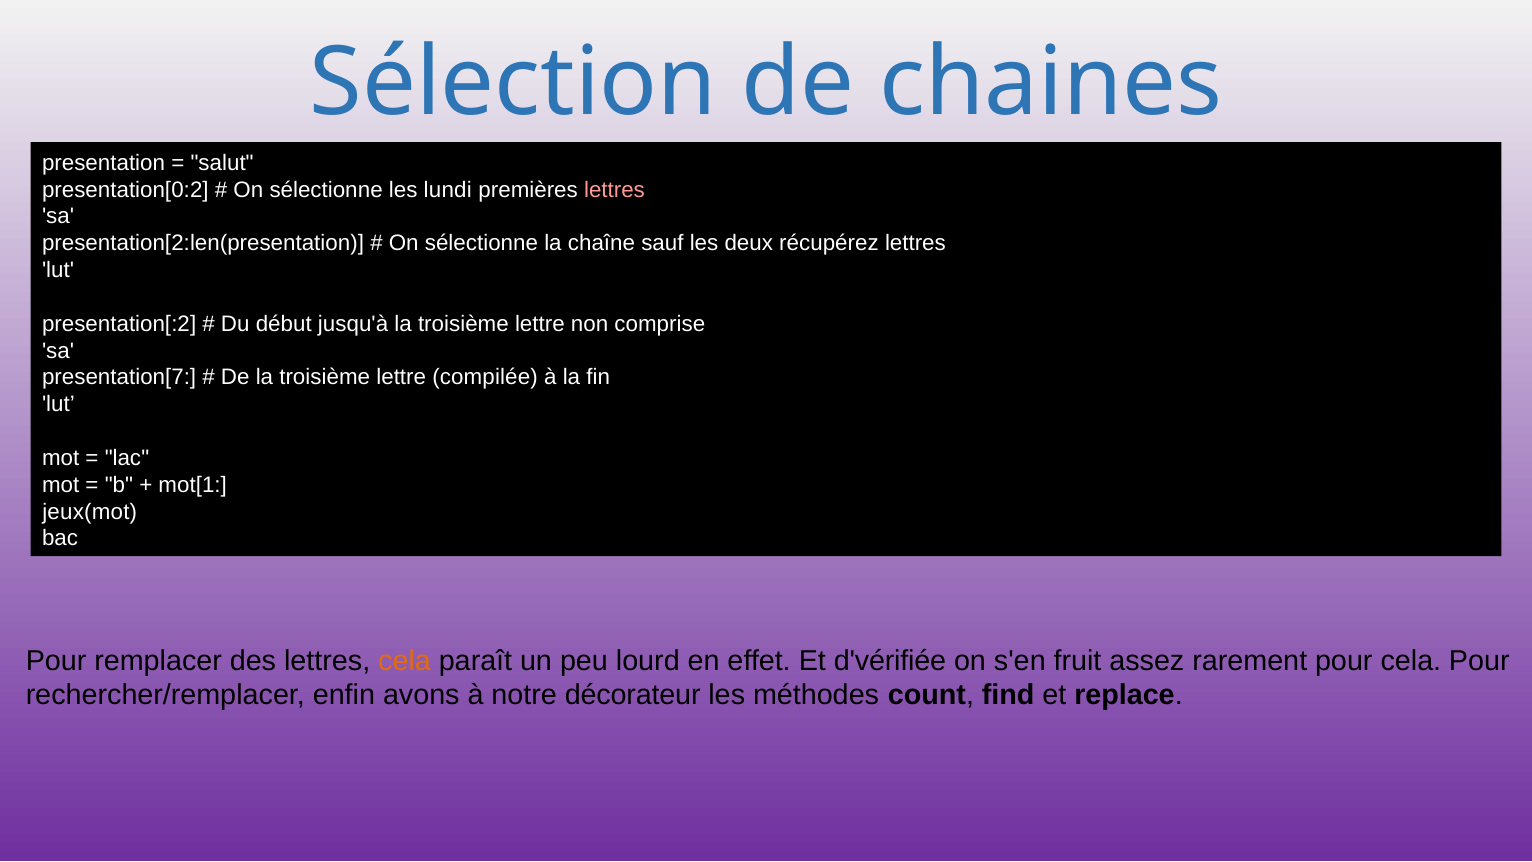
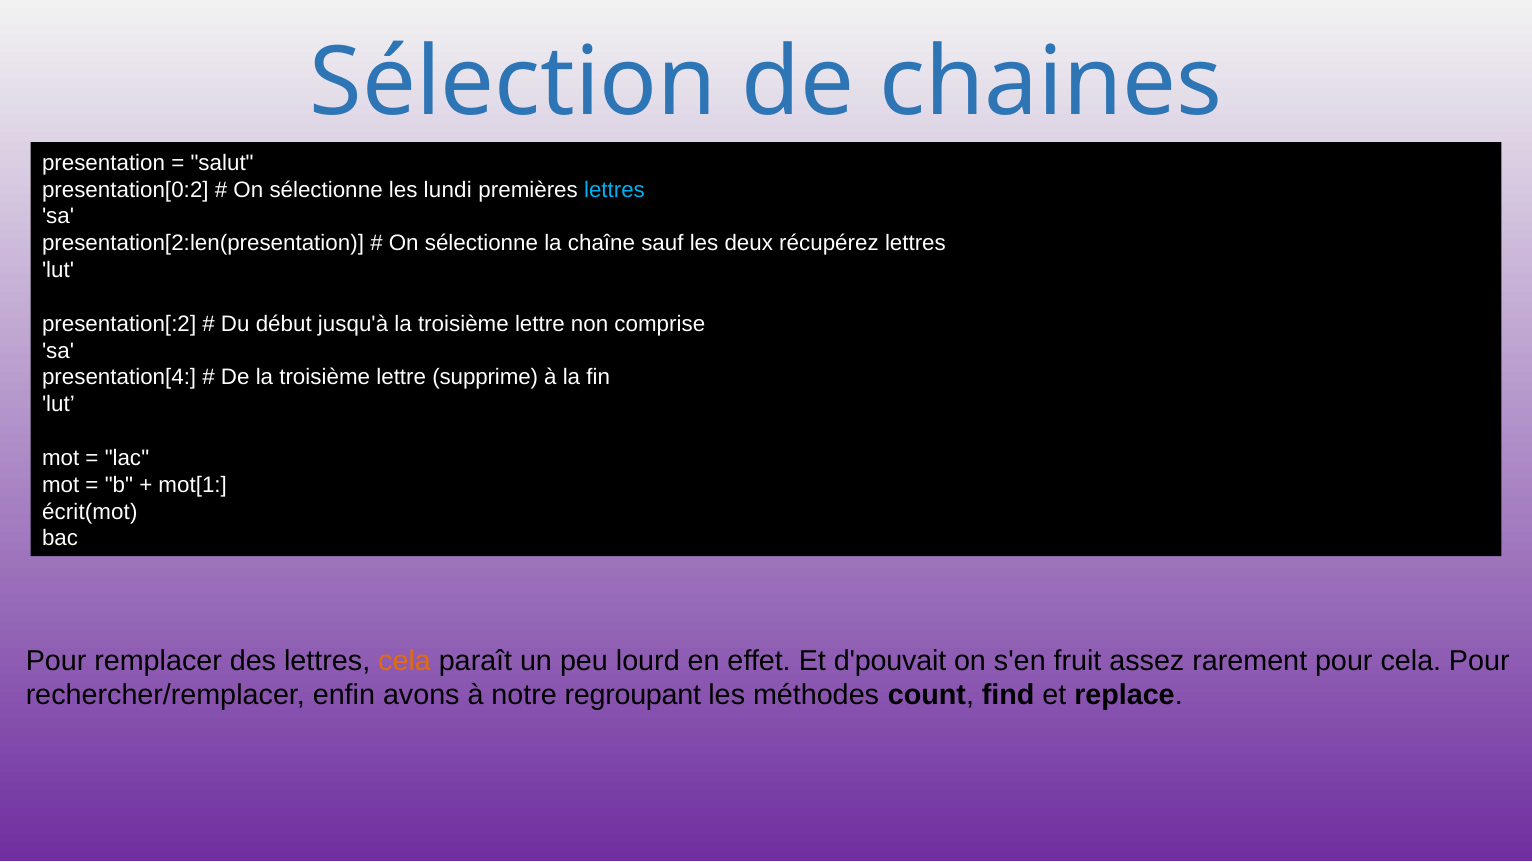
lettres at (615, 190) colour: pink -> light blue
presentation[7: presentation[7 -> presentation[4
compilée: compilée -> supprime
jeux(mot: jeux(mot -> écrit(mot
d'vérifiée: d'vérifiée -> d'pouvait
décorateur: décorateur -> regroupant
